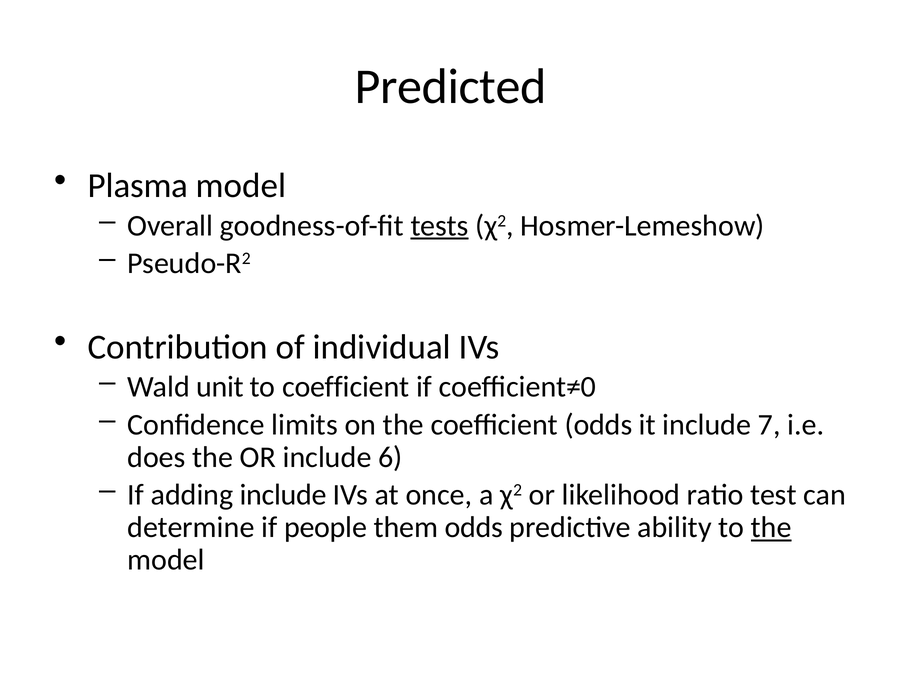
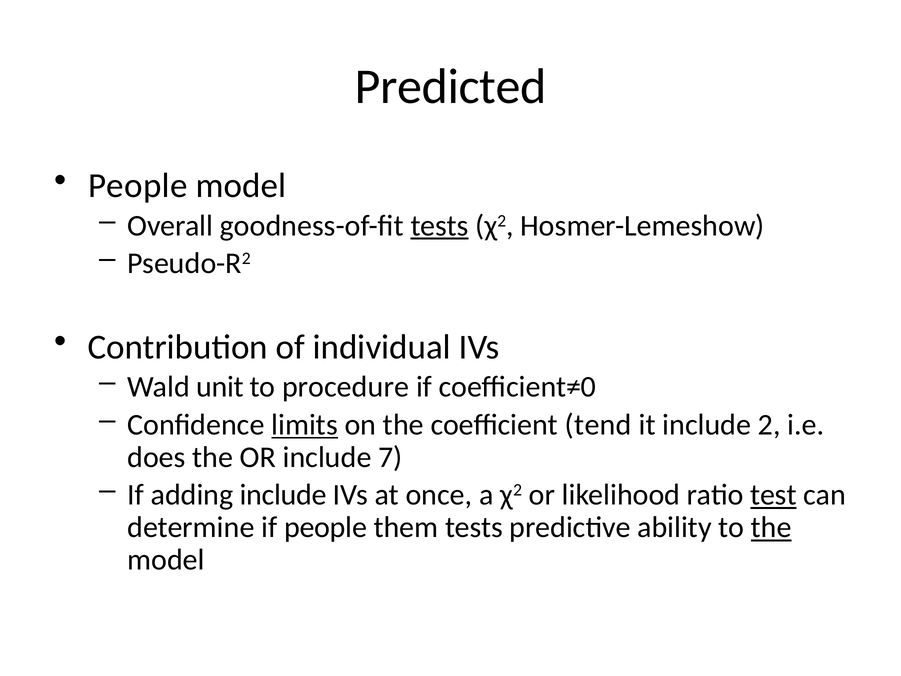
Plasma at (138, 186): Plasma -> People
to coefficient: coefficient -> procedure
limits underline: none -> present
coefficient odds: odds -> tend
7: 7 -> 2
6: 6 -> 7
test underline: none -> present
them odds: odds -> tests
